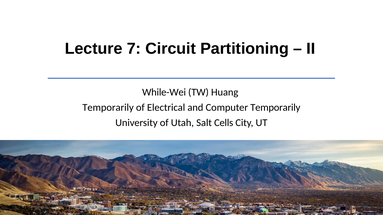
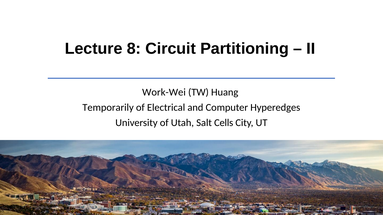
7: 7 -> 8
While-Wei: While-Wei -> Work-Wei
Computer Temporarily: Temporarily -> Hyperedges
